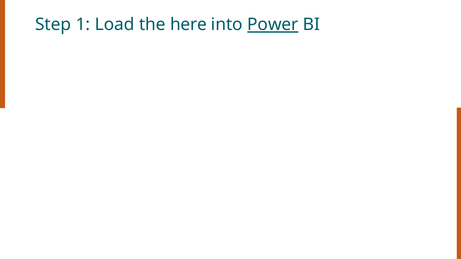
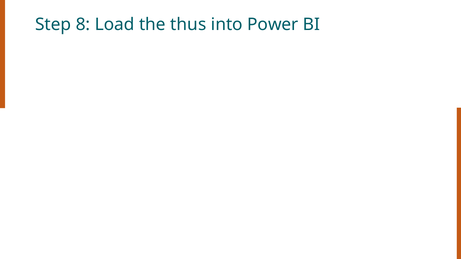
1: 1 -> 8
here: here -> thus
Power underline: present -> none
